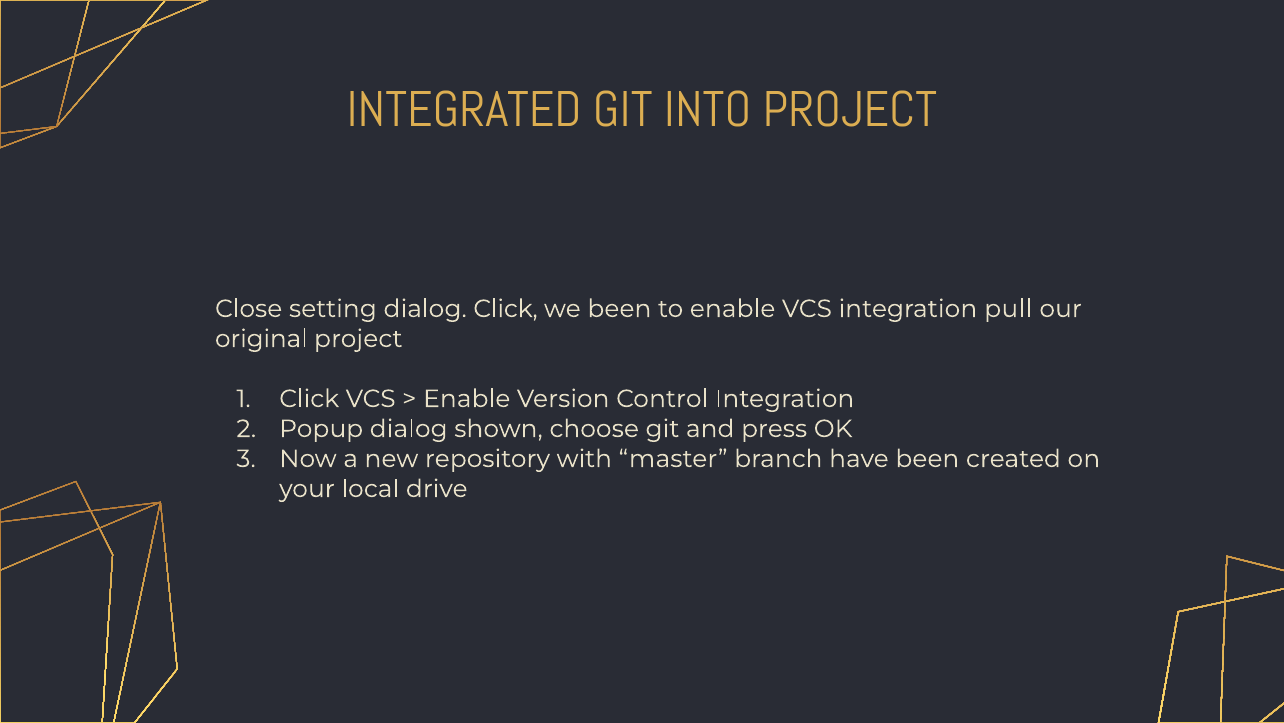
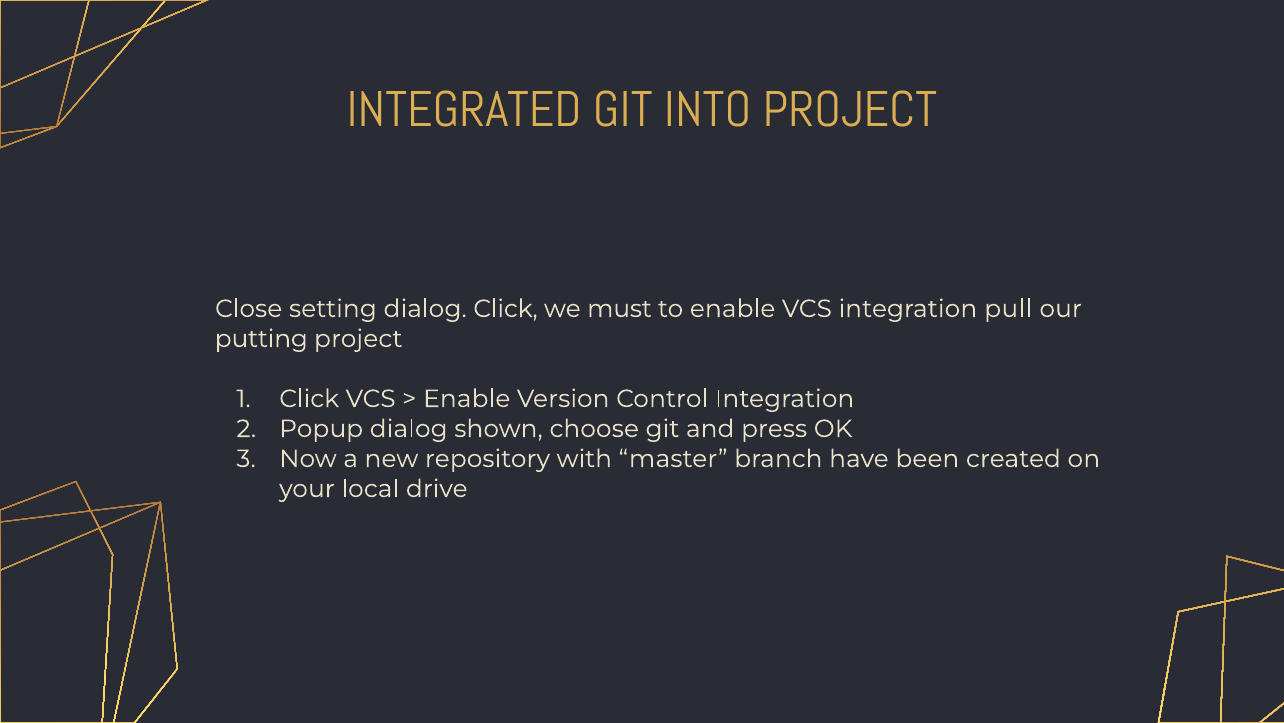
we been: been -> must
original: original -> putting
